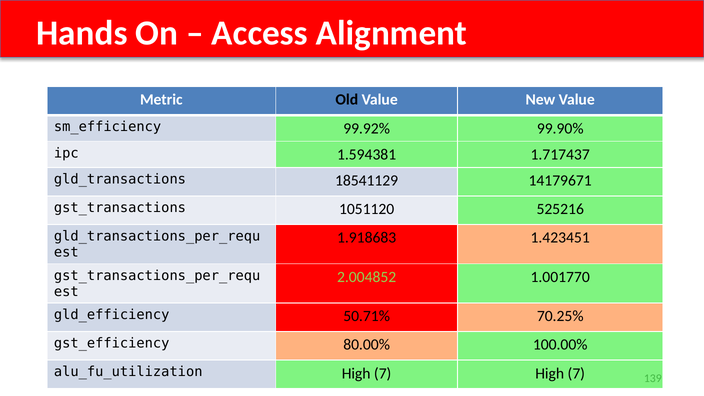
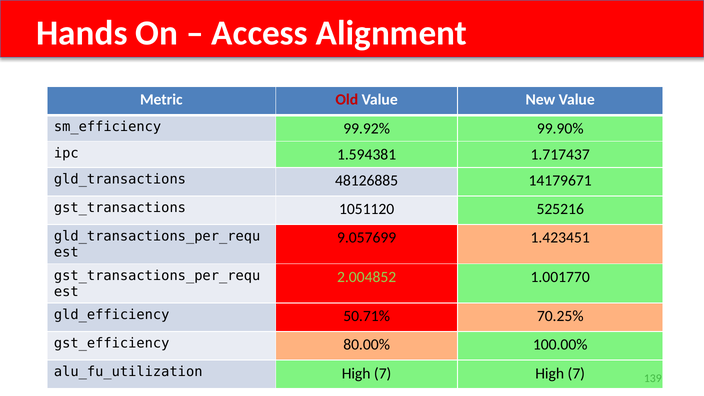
Old colour: black -> red
18541129: 18541129 -> 48126885
1.918683: 1.918683 -> 9.057699
